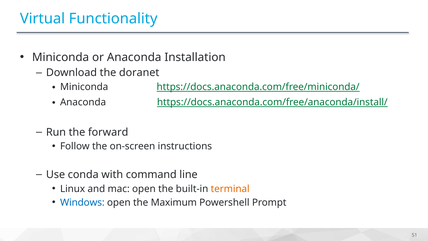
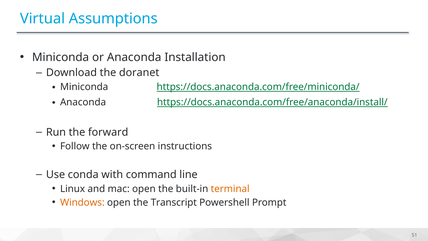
Functionality: Functionality -> Assumptions
Windows colour: blue -> orange
Maximum: Maximum -> Transcript
